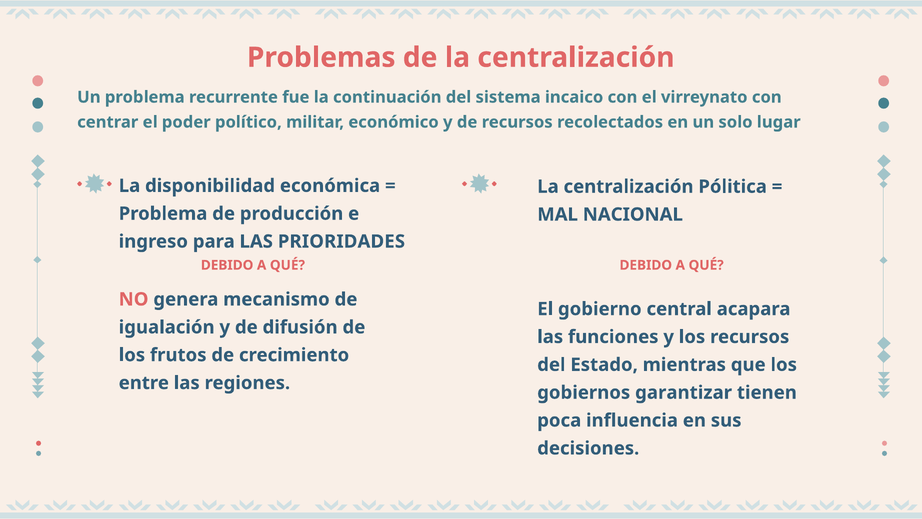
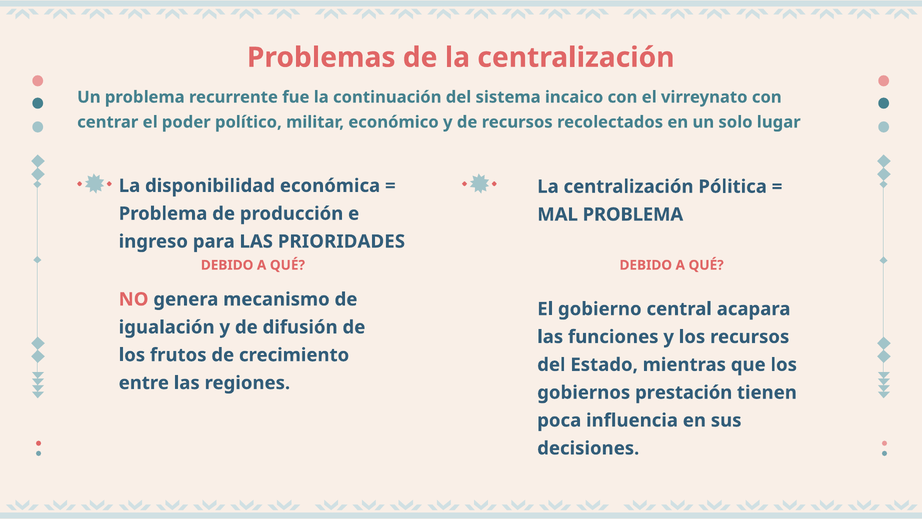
MAL NACIONAL: NACIONAL -> PROBLEMA
garantizar: garantizar -> prestación
